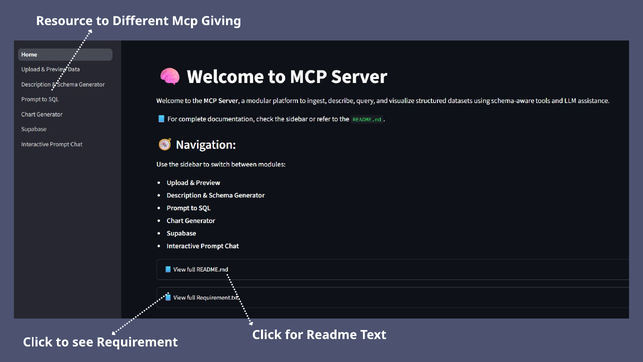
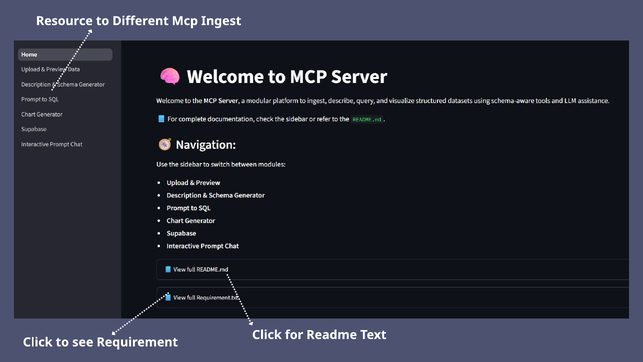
Giving: Giving -> Ingest
